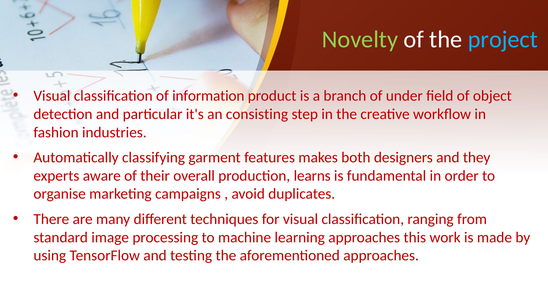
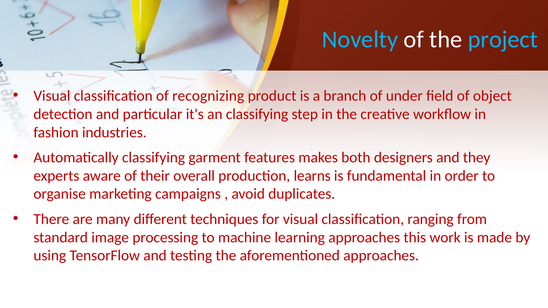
Novelty colour: light green -> light blue
information: information -> recognizing
an consisting: consisting -> classifying
